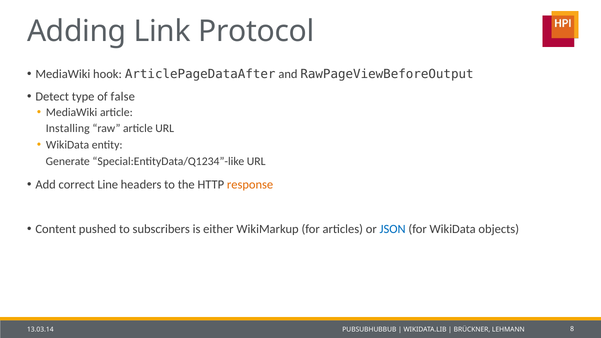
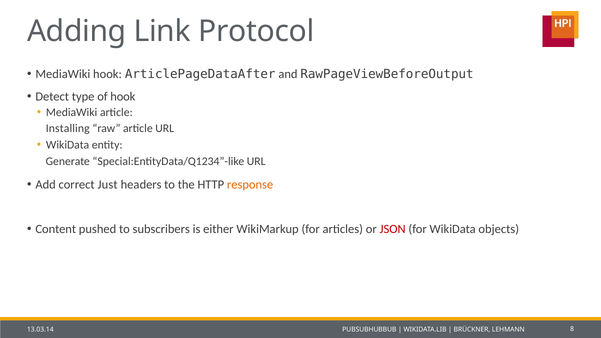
of false: false -> hook
Line: Line -> Just
JSON colour: blue -> red
